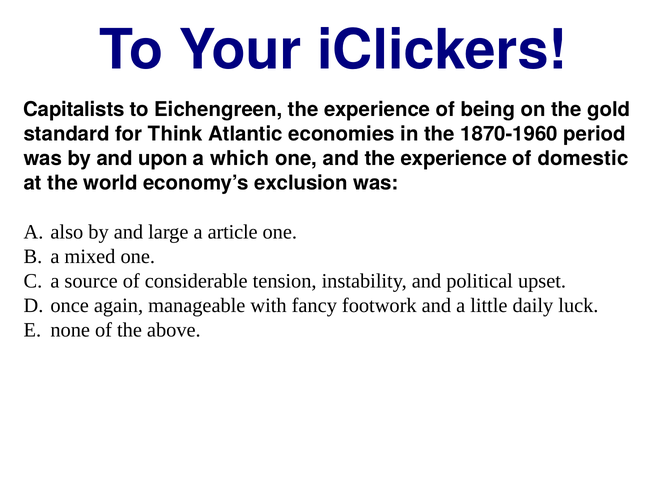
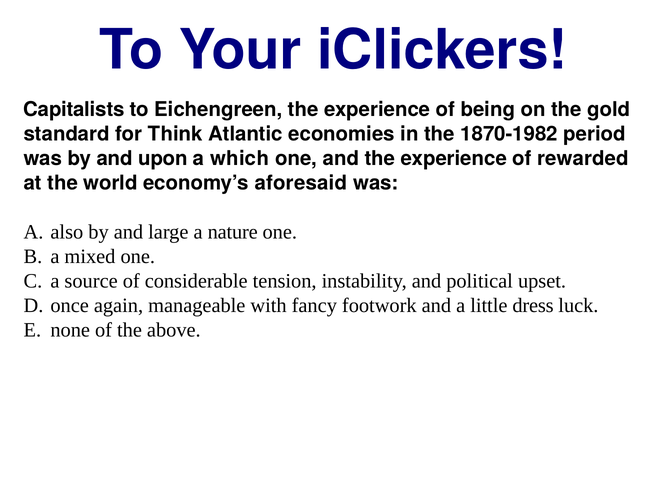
1870-1960: 1870-1960 -> 1870-1982
domestic: domestic -> rewarded
exclusion: exclusion -> aforesaid
article: article -> nature
daily: daily -> dress
